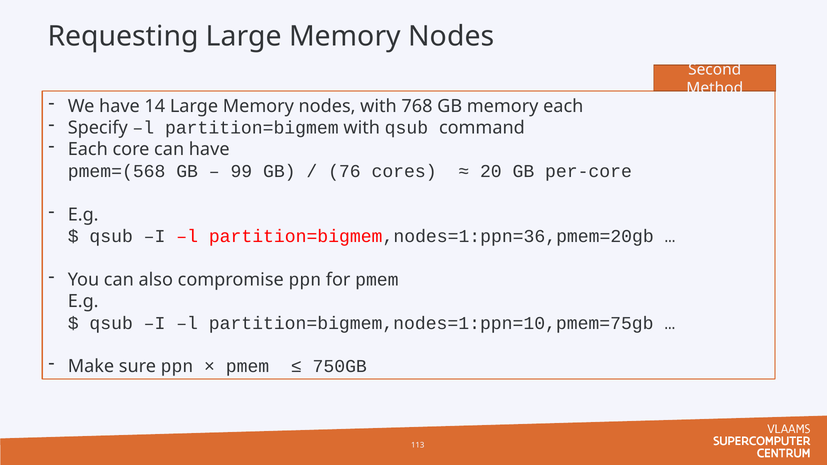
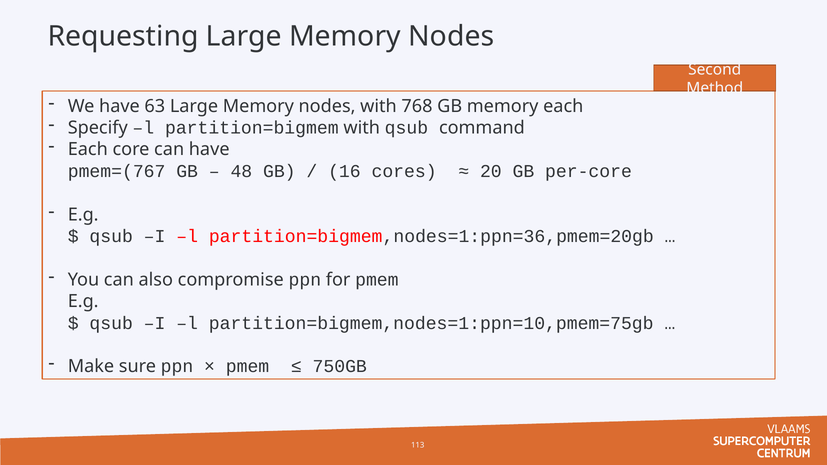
14: 14 -> 63
pmem=(568: pmem=(568 -> pmem=(767
99: 99 -> 48
76: 76 -> 16
